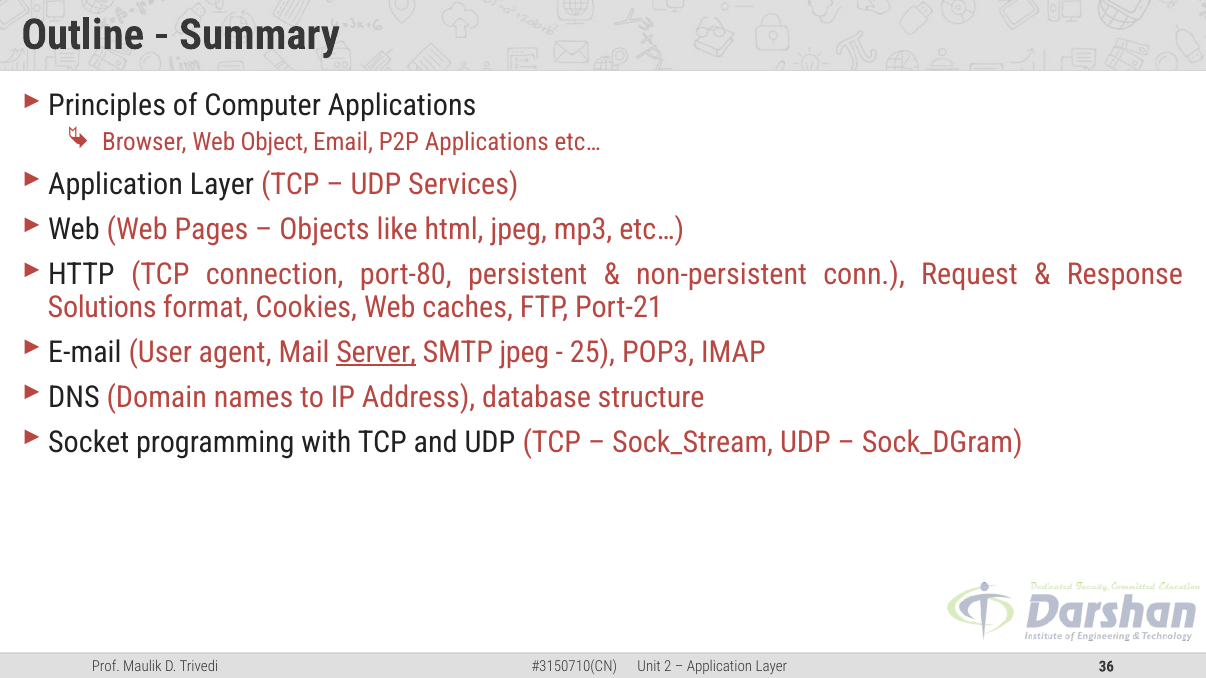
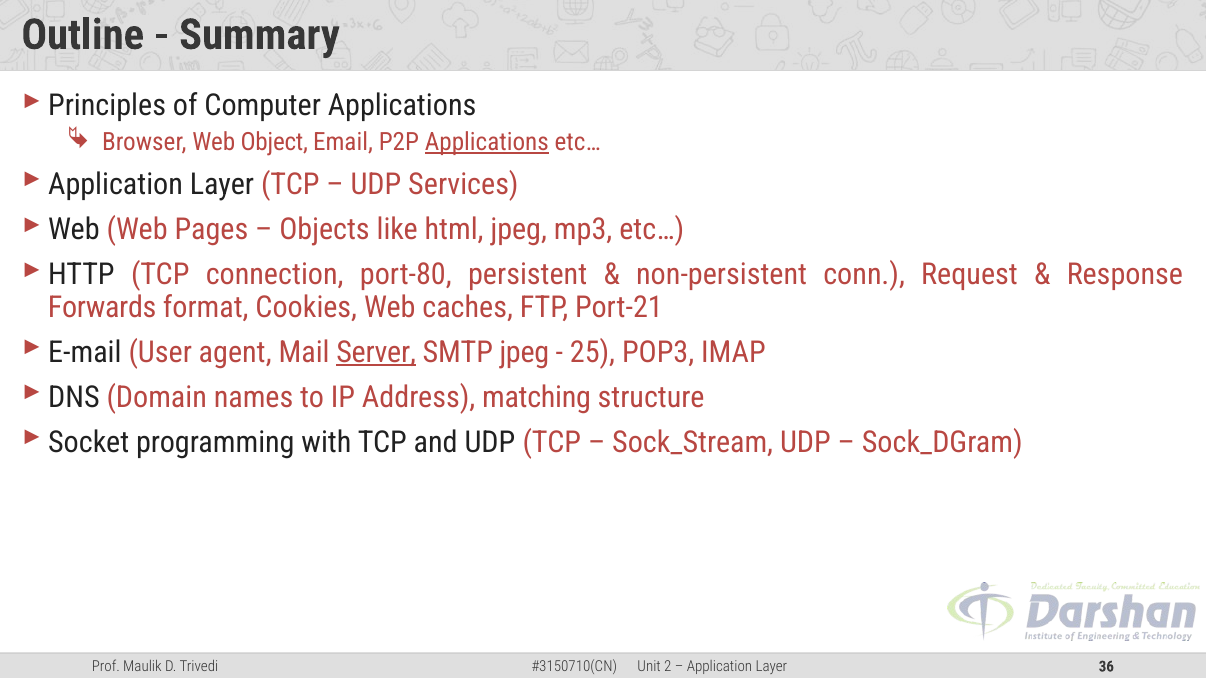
Applications at (487, 142) underline: none -> present
Solutions: Solutions -> Forwards
database: database -> matching
